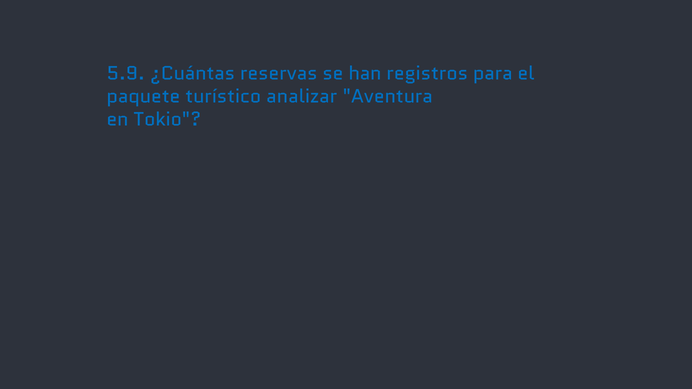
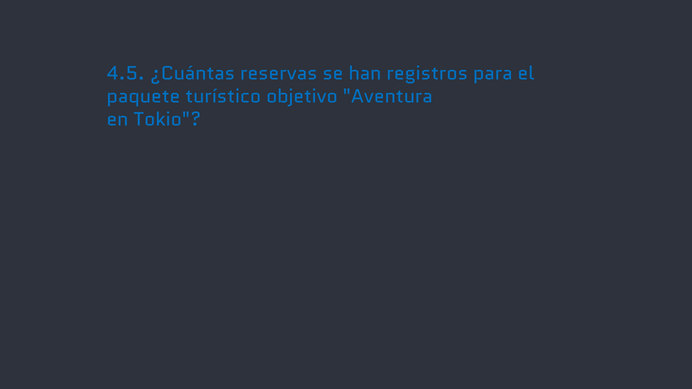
5.9: 5.9 -> 4.5
analizar: analizar -> objetivo
